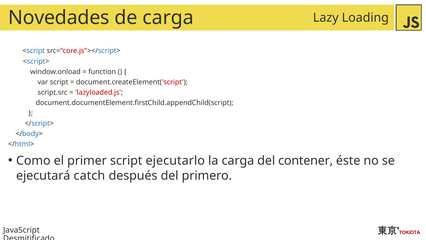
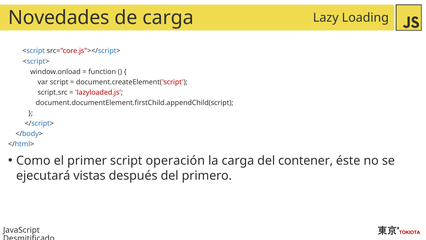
ejecutarlo: ejecutarlo -> operación
catch: catch -> vistas
